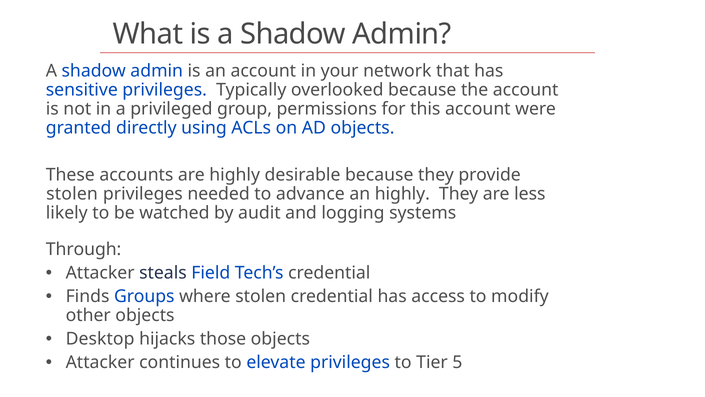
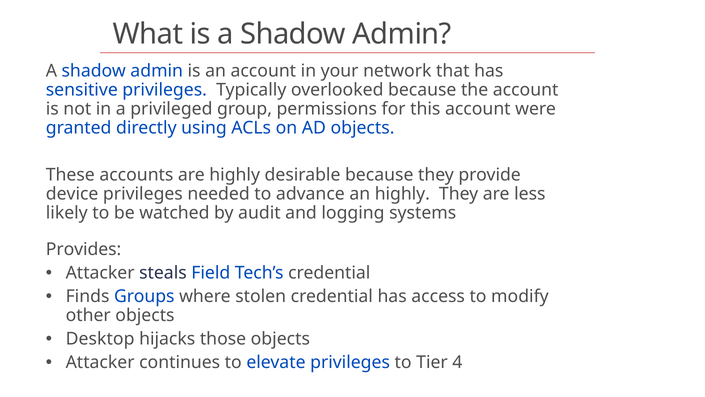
stolen at (72, 194): stolen -> device
Through: Through -> Provides
5: 5 -> 4
